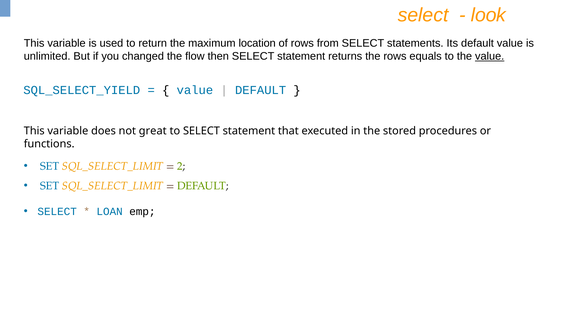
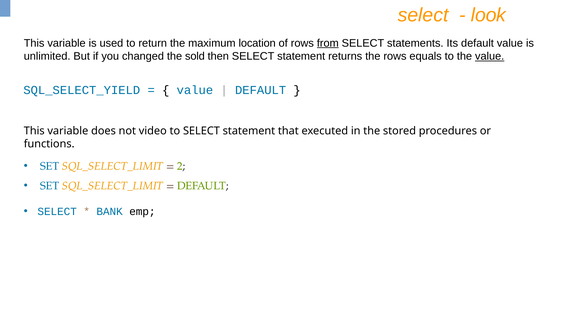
from underline: none -> present
flow: flow -> sold
great: great -> video
LOAN: LOAN -> BANK
